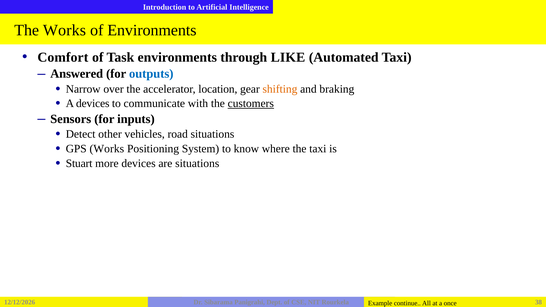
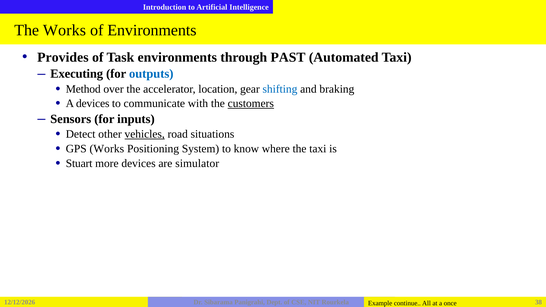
Comfort: Comfort -> Provides
LIKE: LIKE -> PAST
Answered: Answered -> Executing
Narrow: Narrow -> Method
shifting colour: orange -> blue
vehicles underline: none -> present
are situations: situations -> simulator
